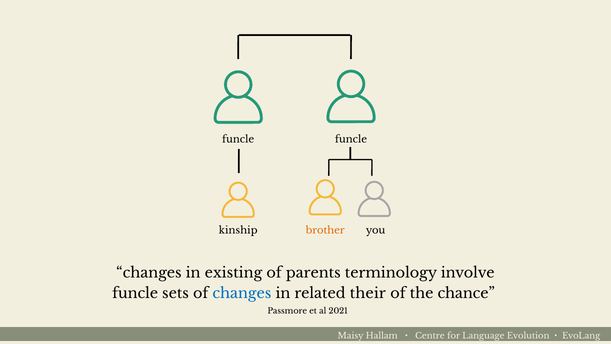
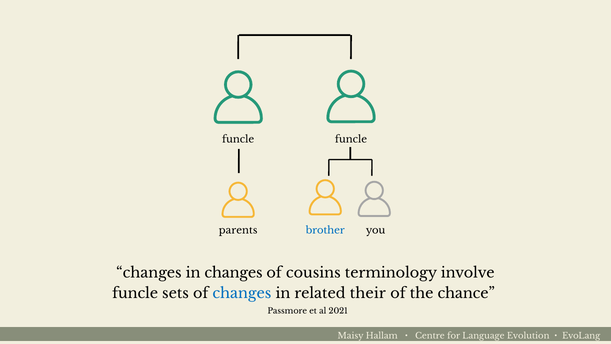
kinship: kinship -> parents
brother colour: orange -> blue
in existing: existing -> changes
parents: parents -> cousins
